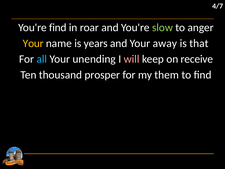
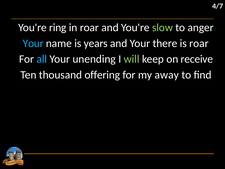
You're find: find -> ring
Your at (33, 43) colour: yellow -> light blue
away: away -> there
is that: that -> roar
will colour: pink -> light green
prosper: prosper -> offering
them: them -> away
